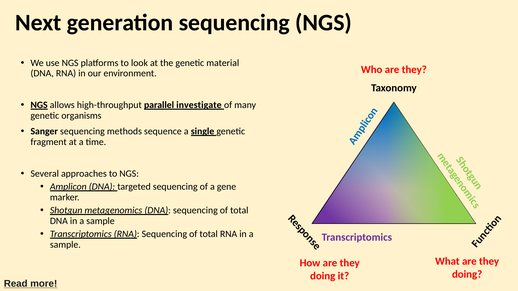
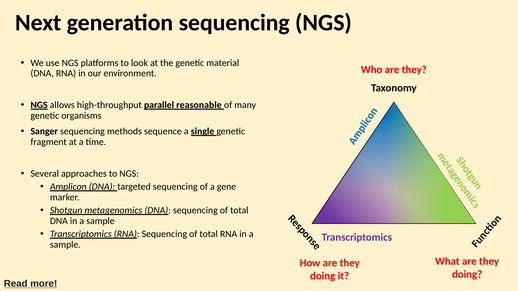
investigate: investigate -> reasonable
